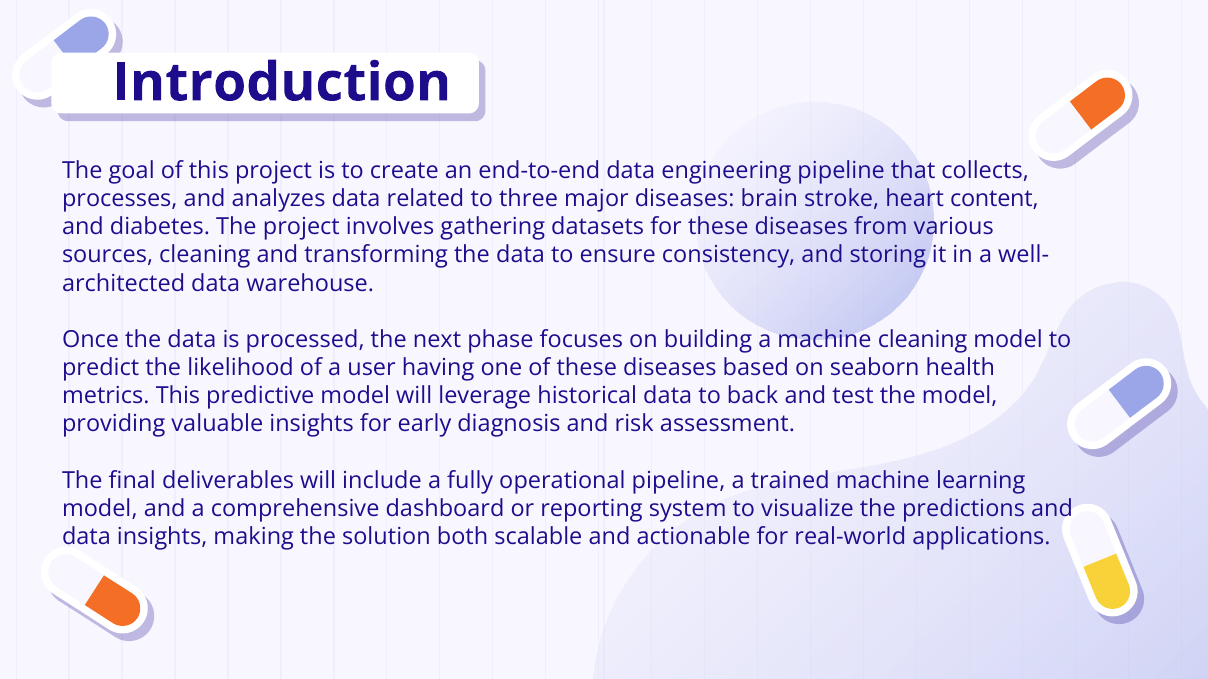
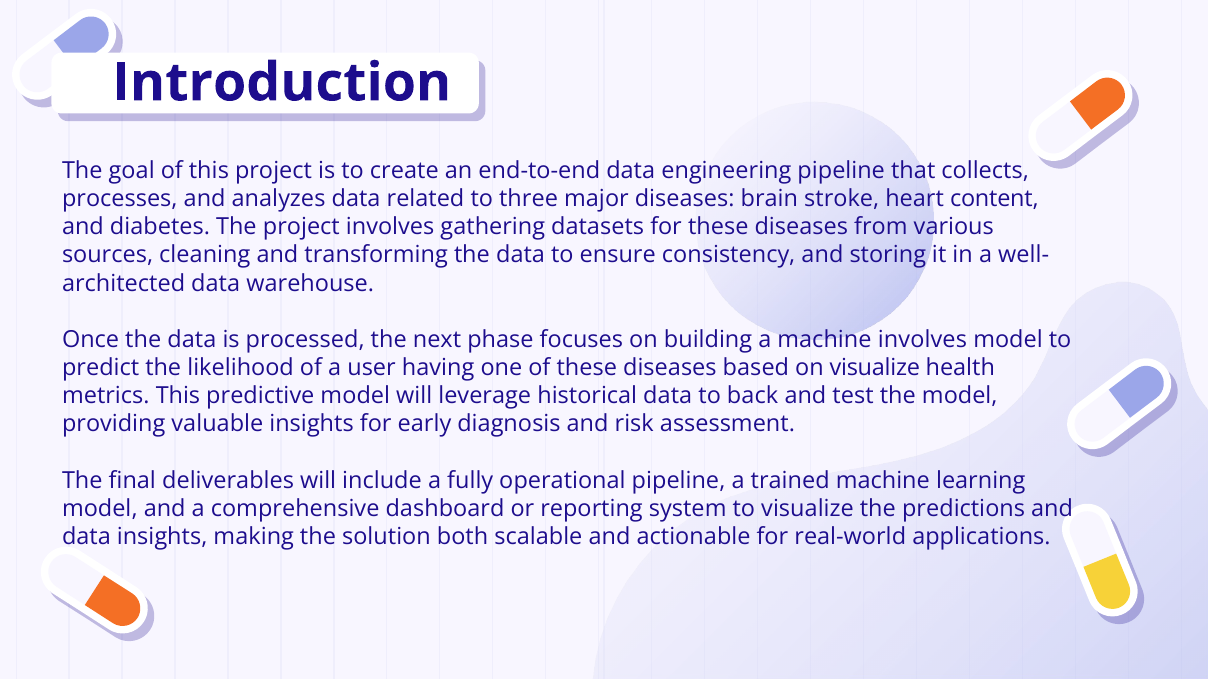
machine cleaning: cleaning -> involves
on seaborn: seaborn -> visualize
